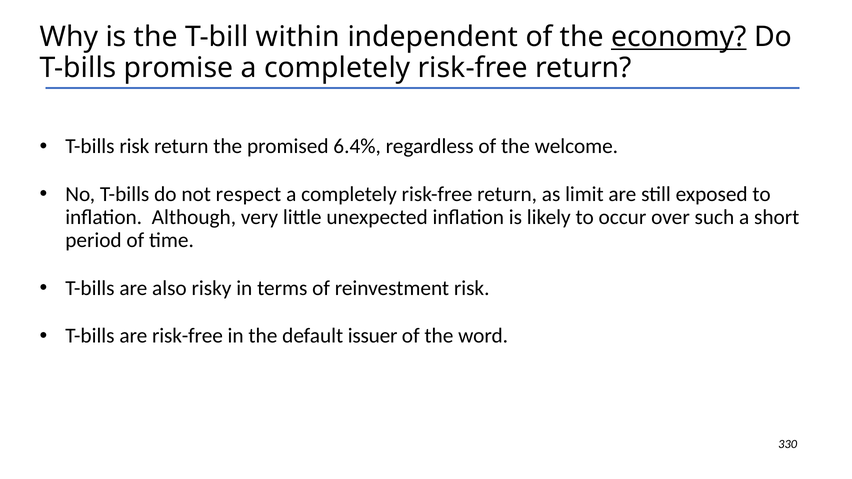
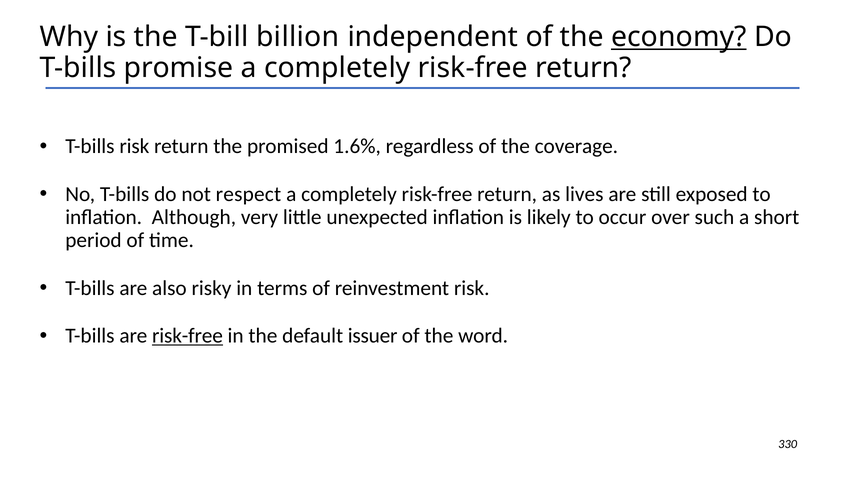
within: within -> billion
6.4%: 6.4% -> 1.6%
welcome: welcome -> coverage
limit: limit -> lives
risk-free at (187, 336) underline: none -> present
